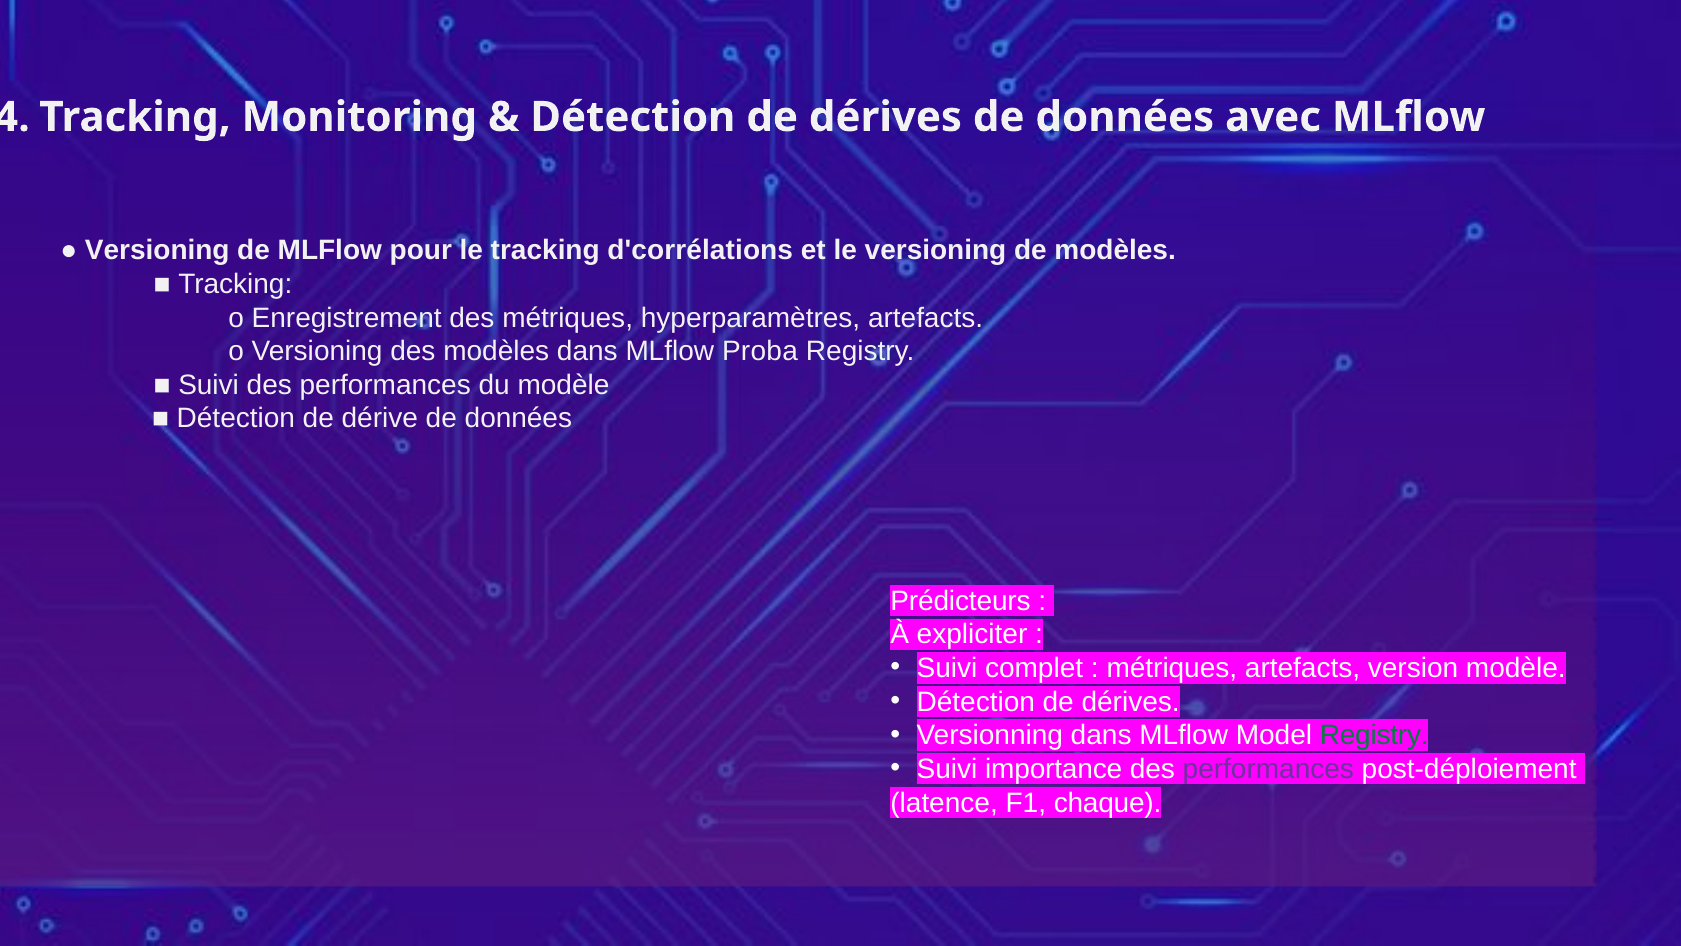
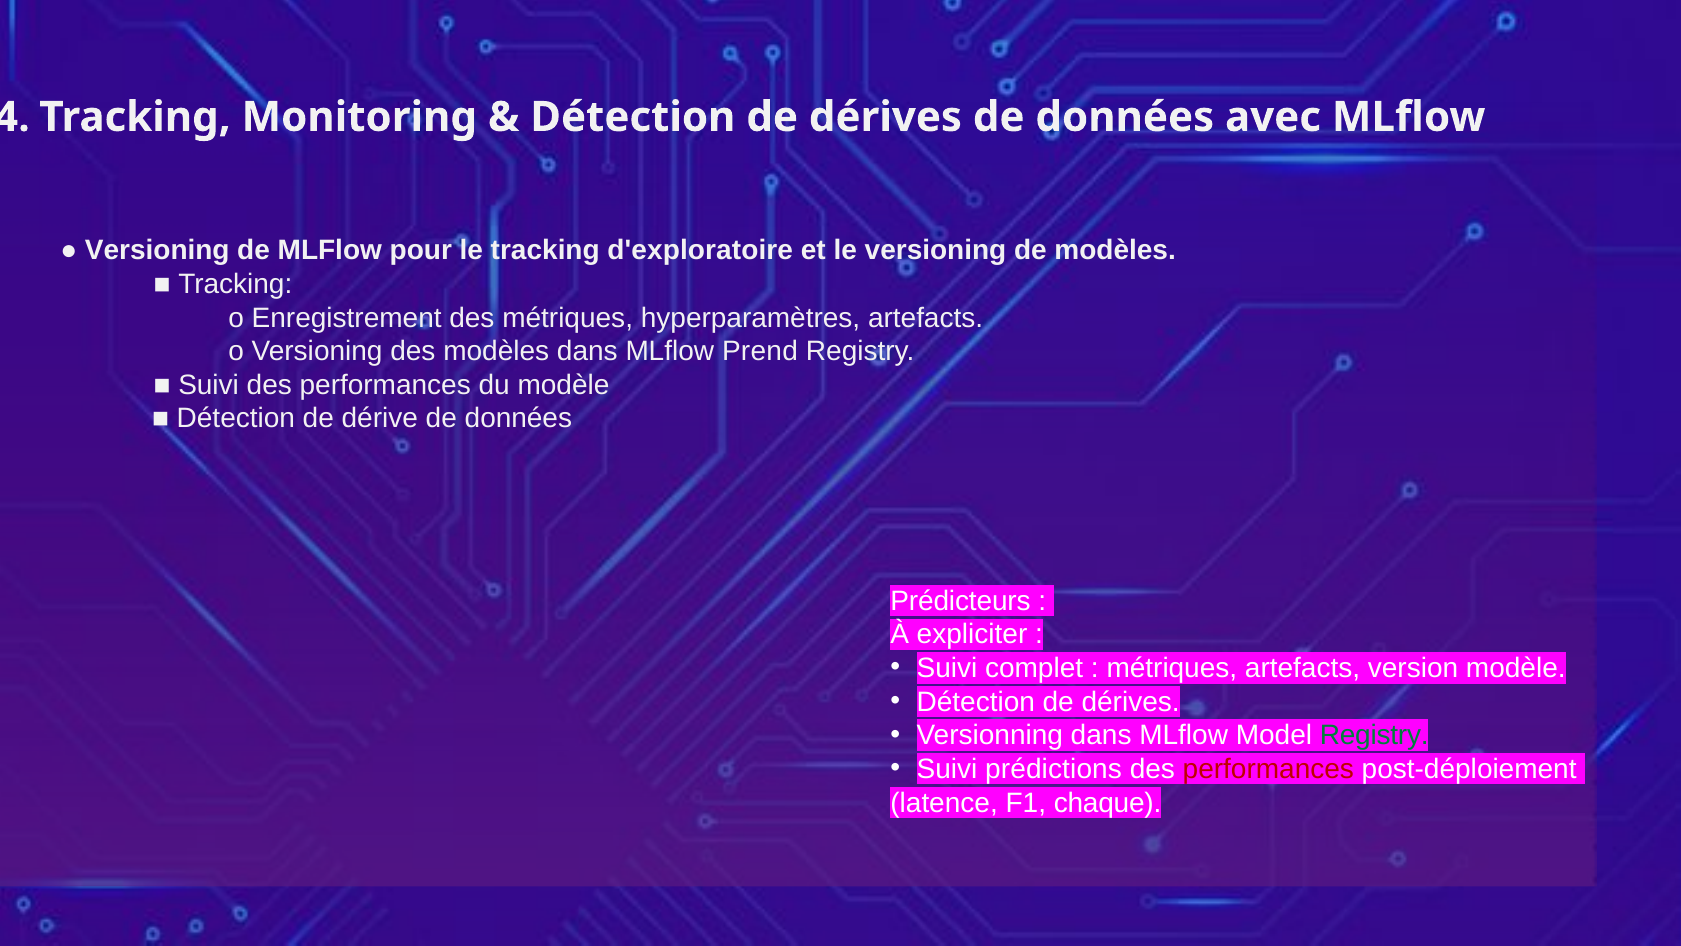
d'corrélations: d'corrélations -> d'exploratoire
Proba: Proba -> Prend
importance: importance -> prédictions
performances at (1268, 769) colour: purple -> red
